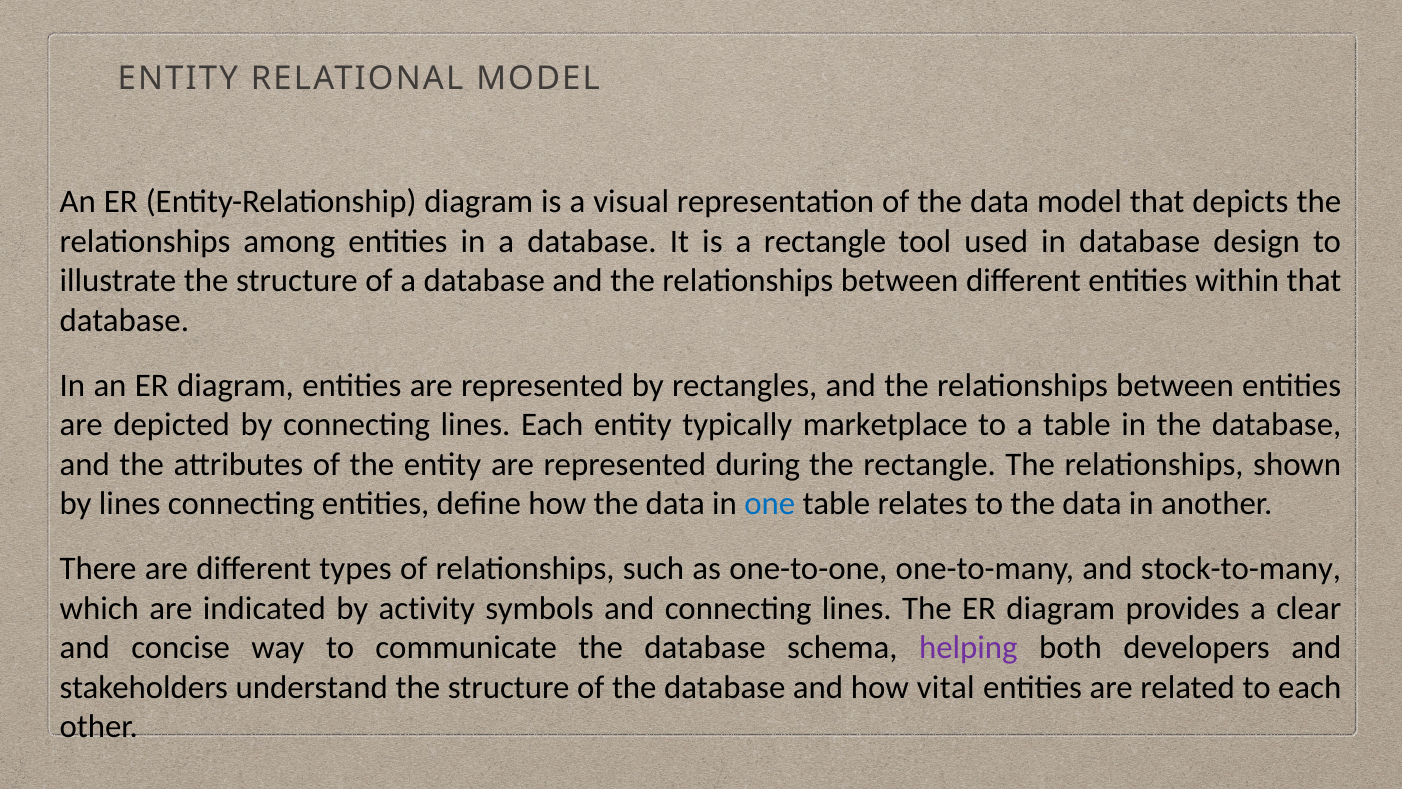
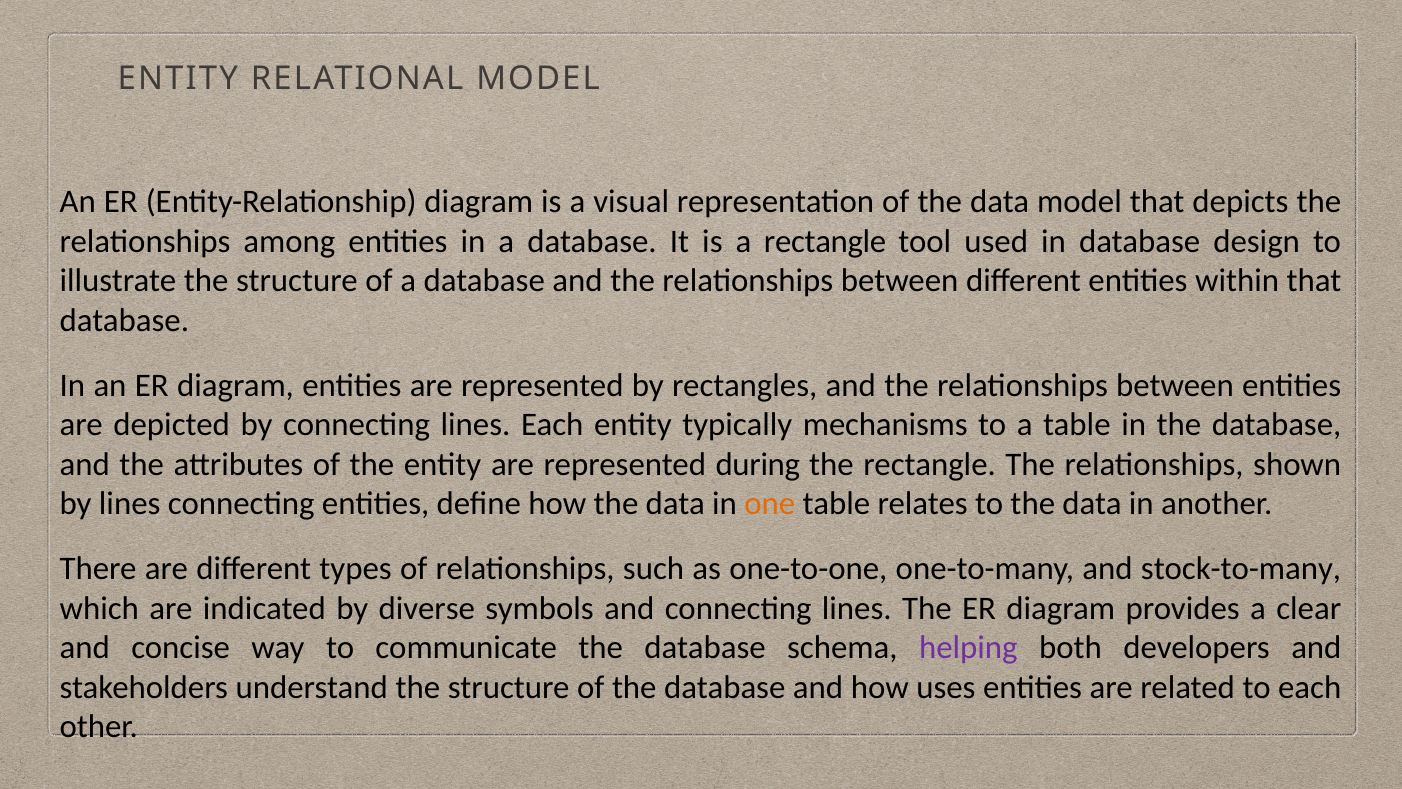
marketplace: marketplace -> mechanisms
one colour: blue -> orange
activity: activity -> diverse
vital: vital -> uses
